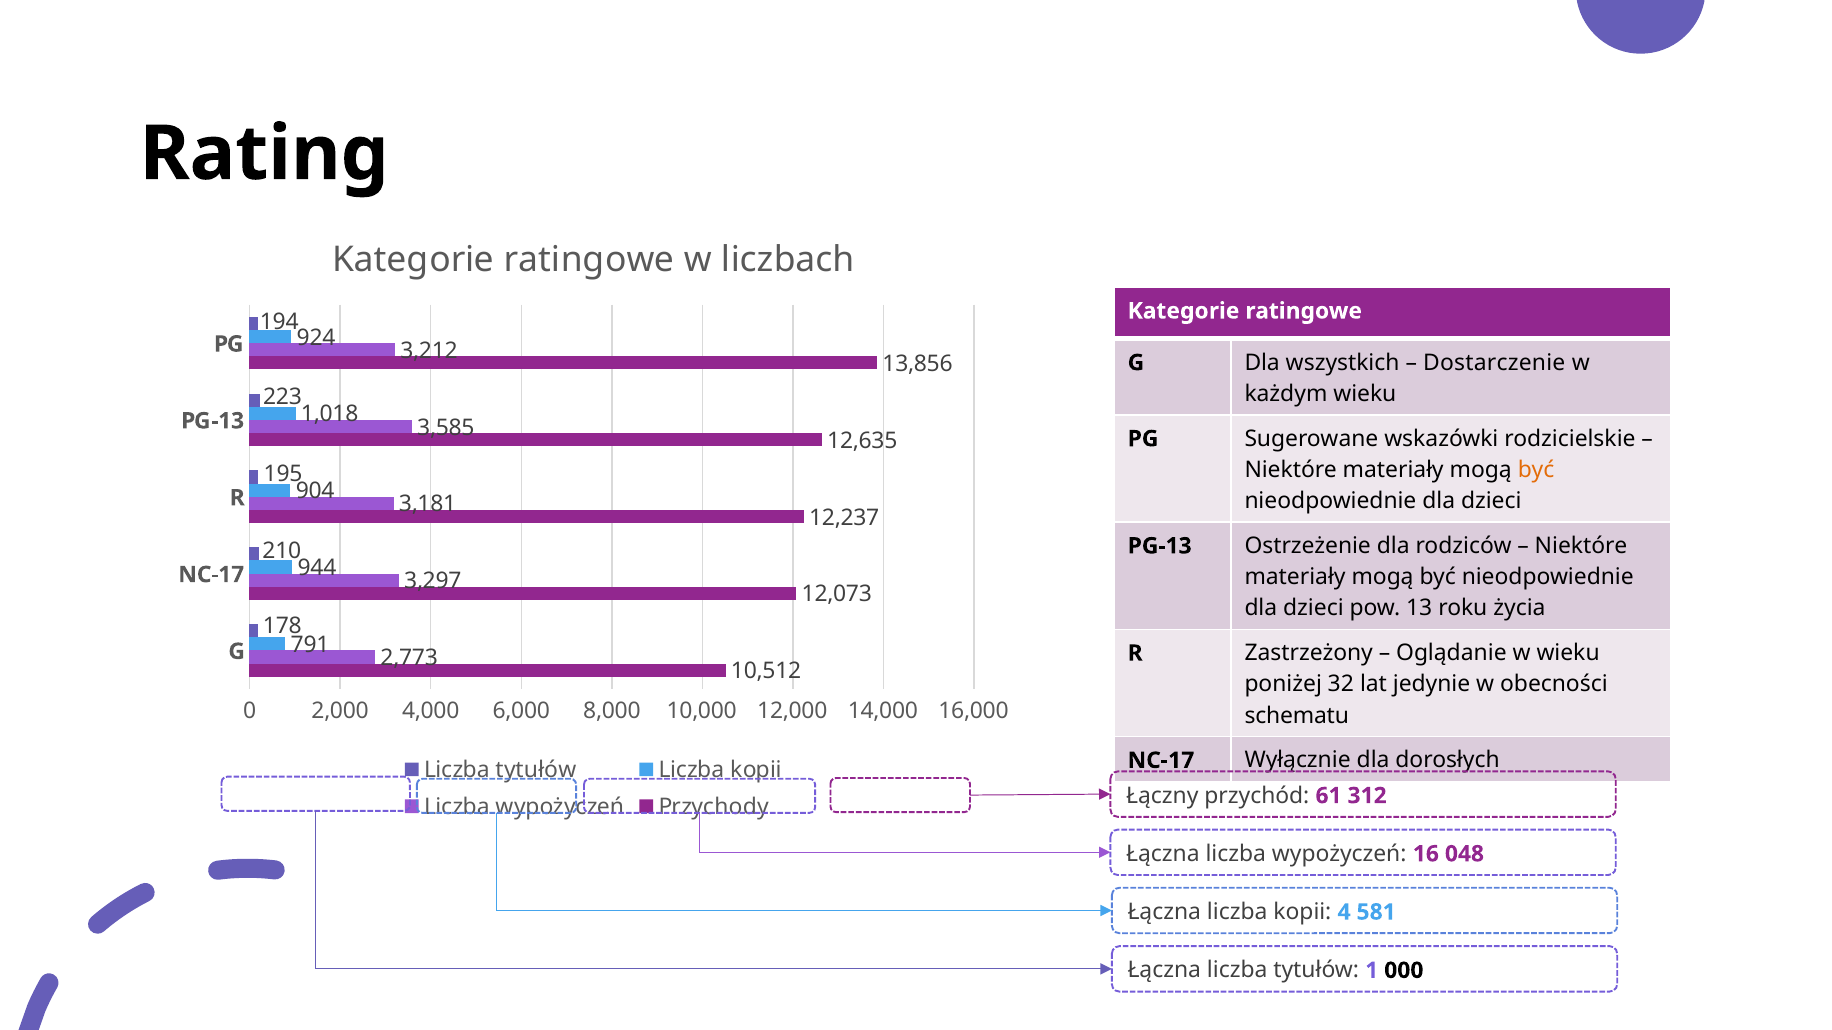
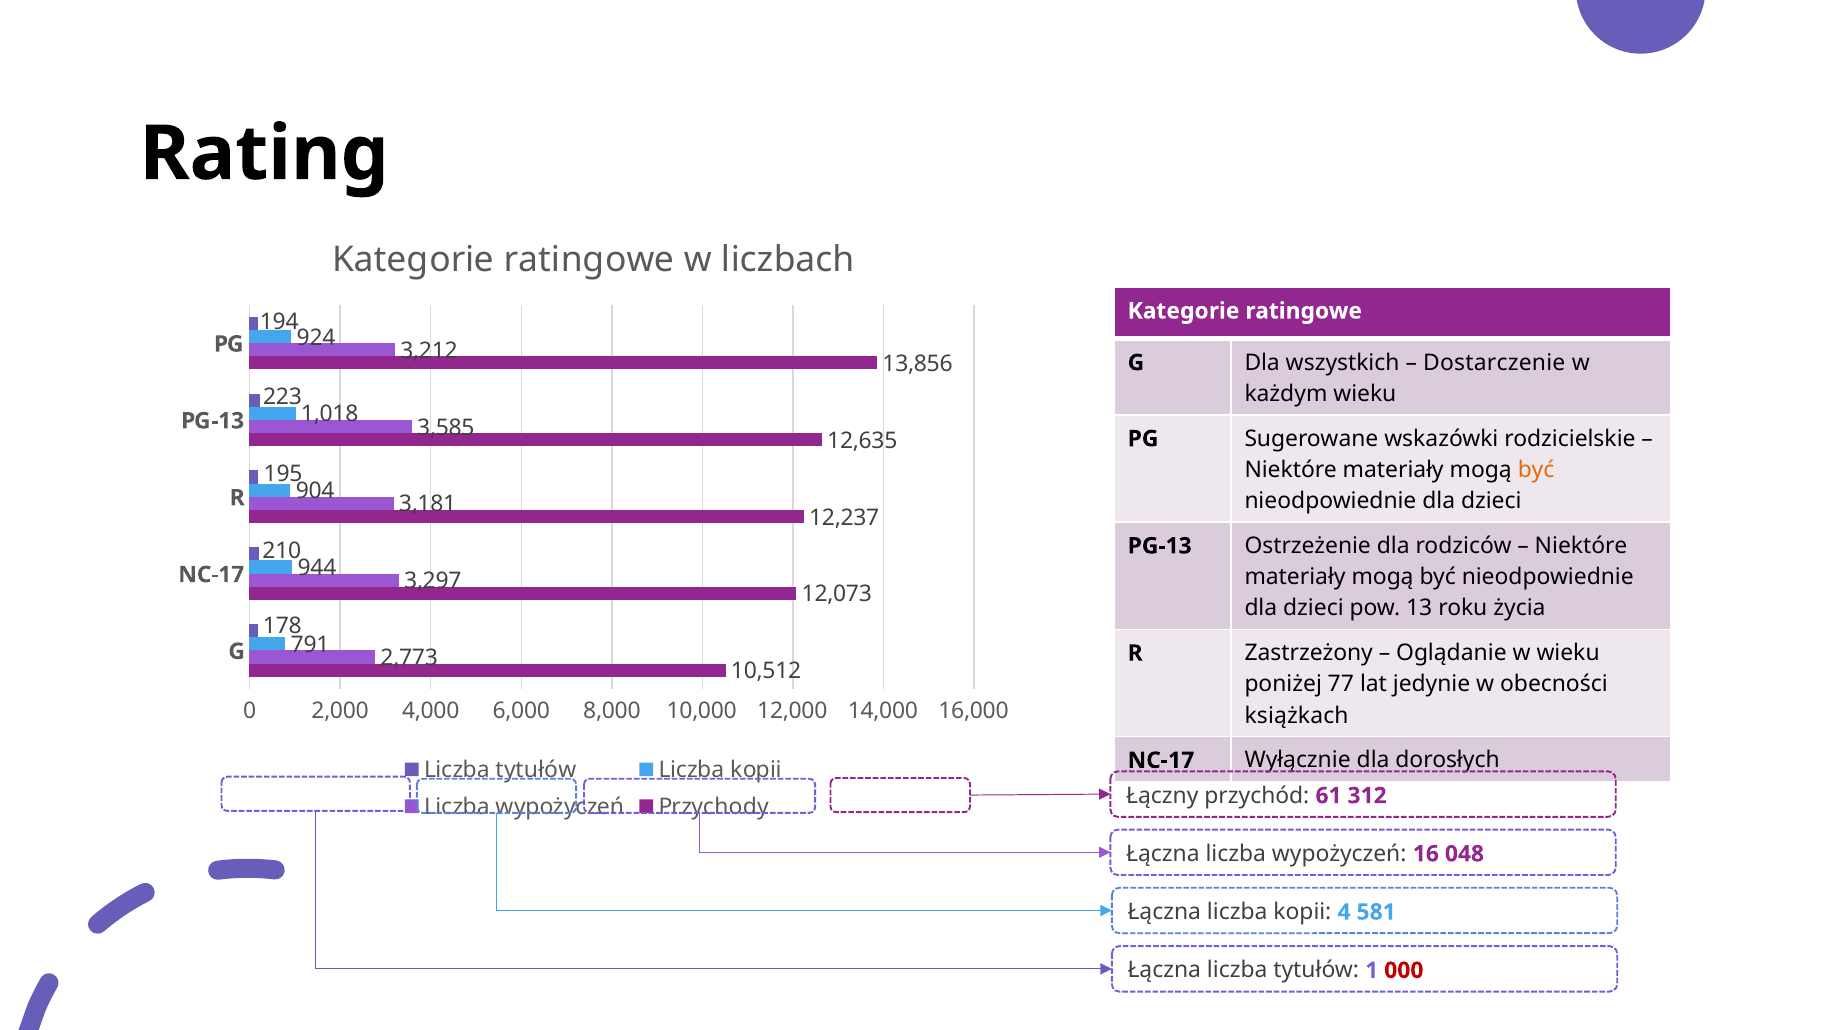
32: 32 -> 77
schematu: schematu -> książkach
000 colour: black -> red
